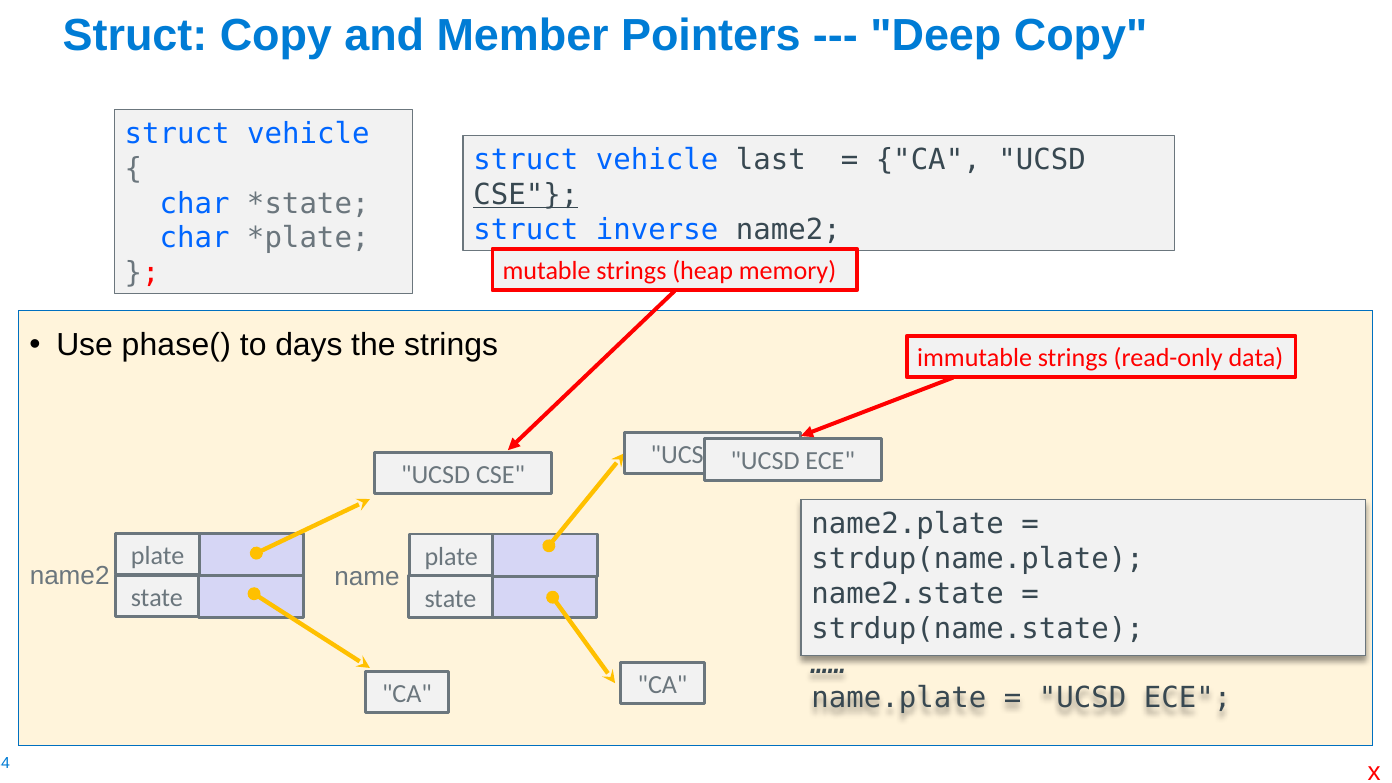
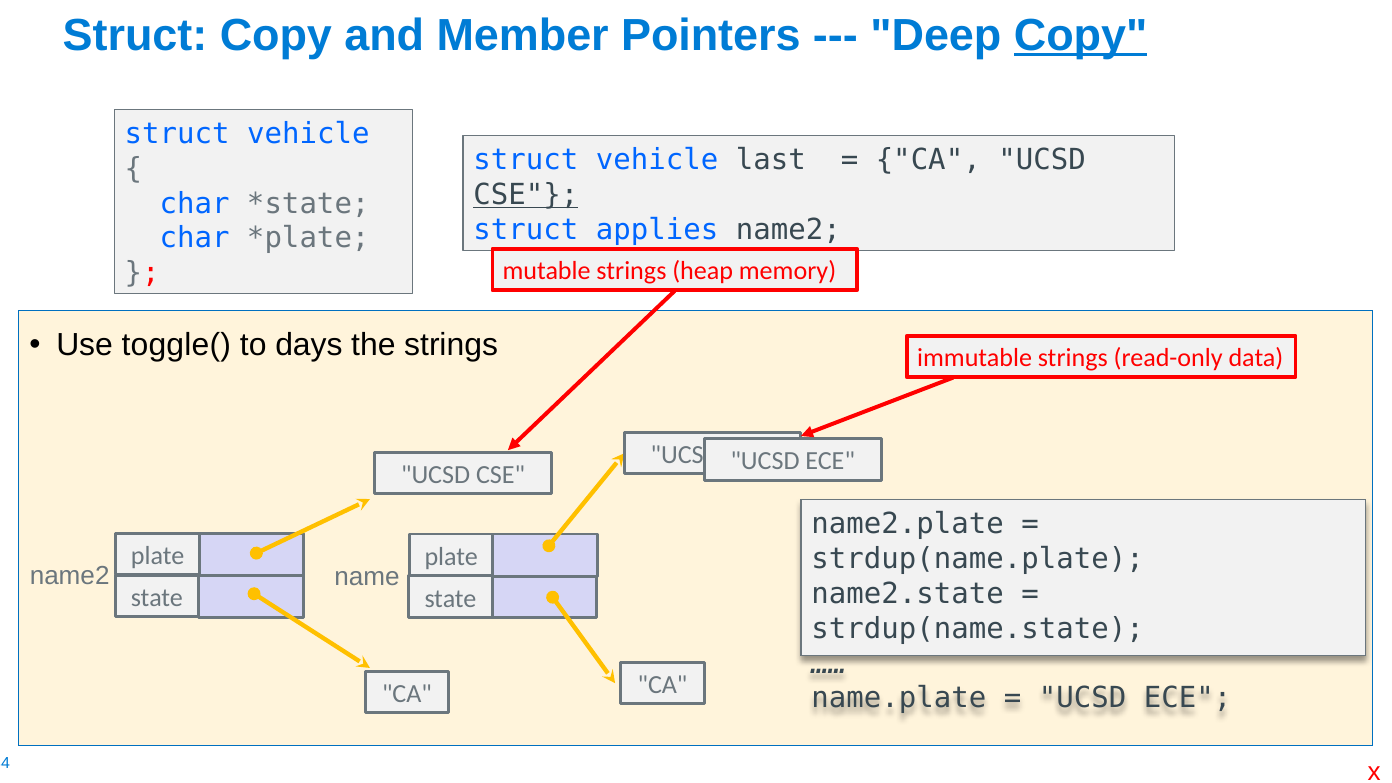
Copy at (1081, 35) underline: none -> present
inverse: inverse -> applies
phase(: phase( -> toggle(
